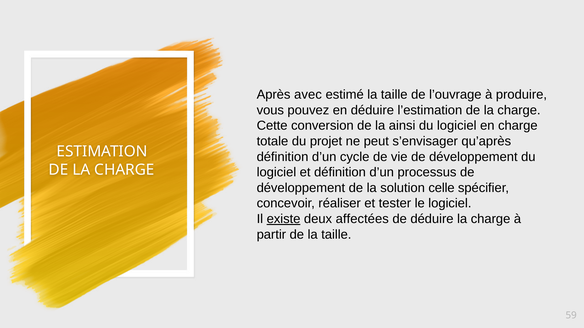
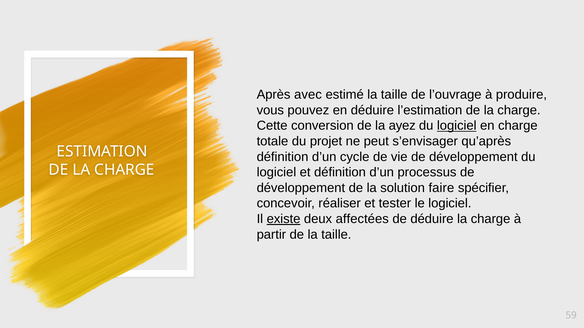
ainsi: ainsi -> ayez
logiciel at (457, 126) underline: none -> present
celle: celle -> faire
